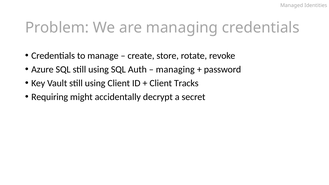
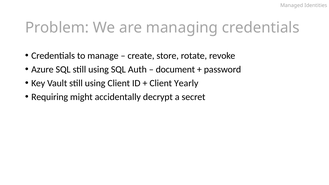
managing at (175, 69): managing -> document
Tracks: Tracks -> Yearly
